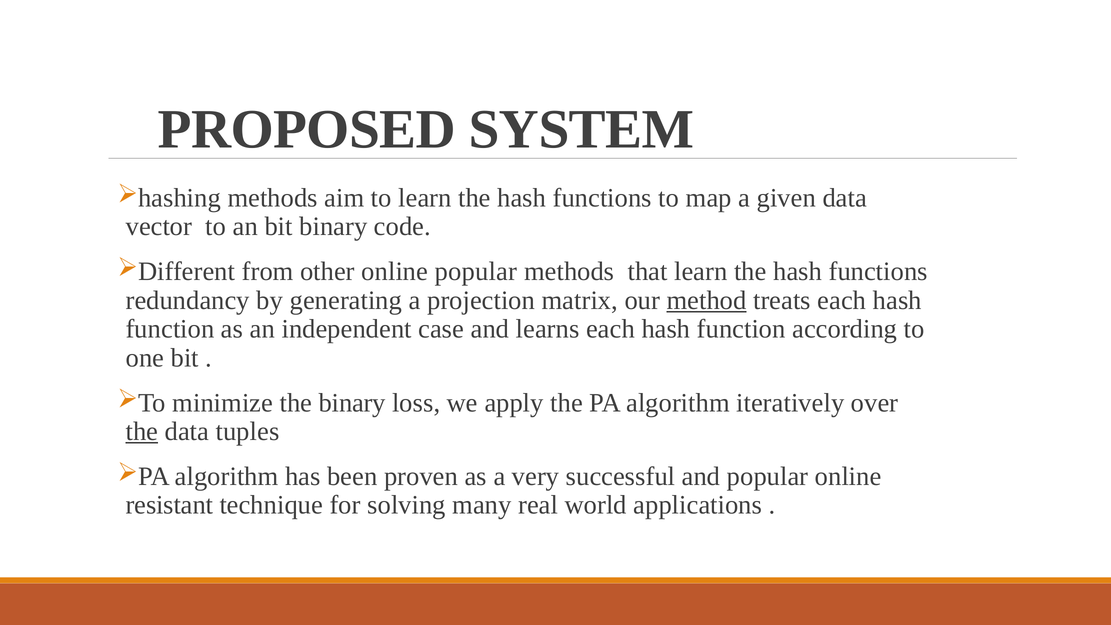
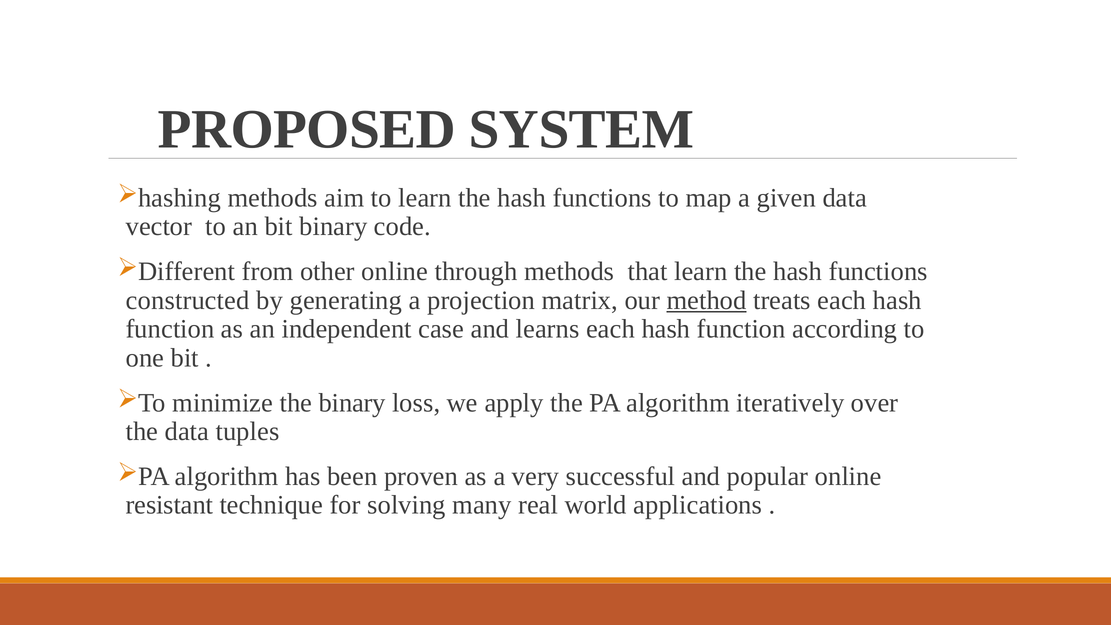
online popular: popular -> through
redundancy: redundancy -> constructed
the at (142, 431) underline: present -> none
